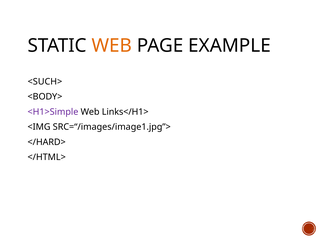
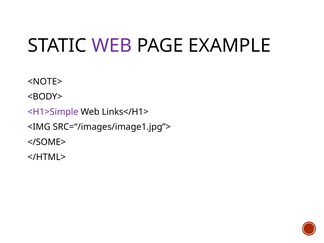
WEB at (112, 46) colour: orange -> purple
<SUCH>: <SUCH> -> <NOTE>
</HARD>: </HARD> -> </SOME>
